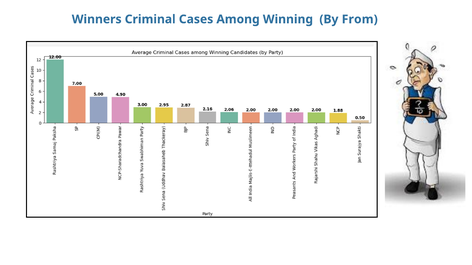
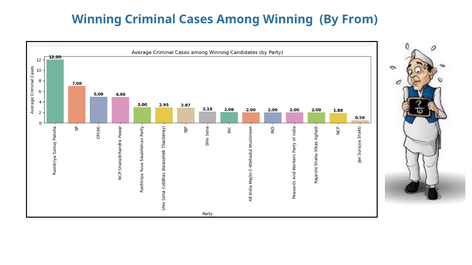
Winners at (97, 19): Winners -> Winning
